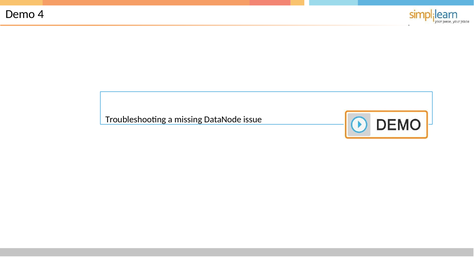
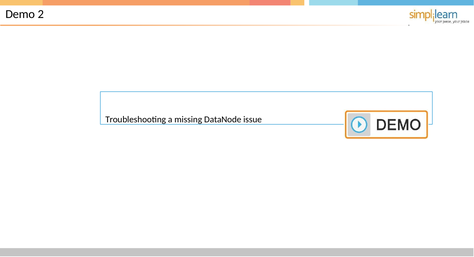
4: 4 -> 2
